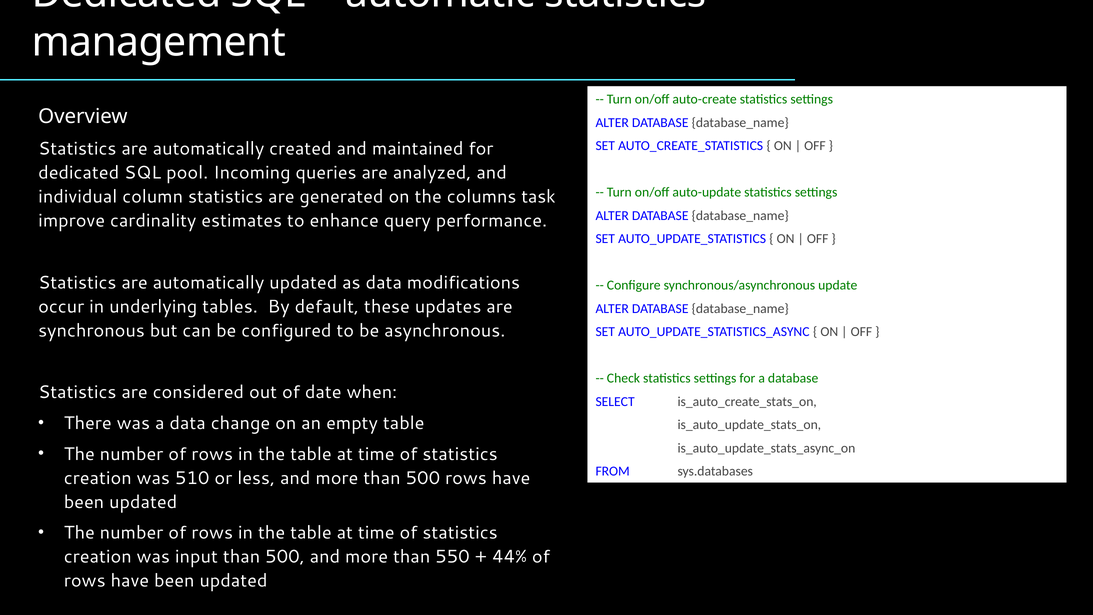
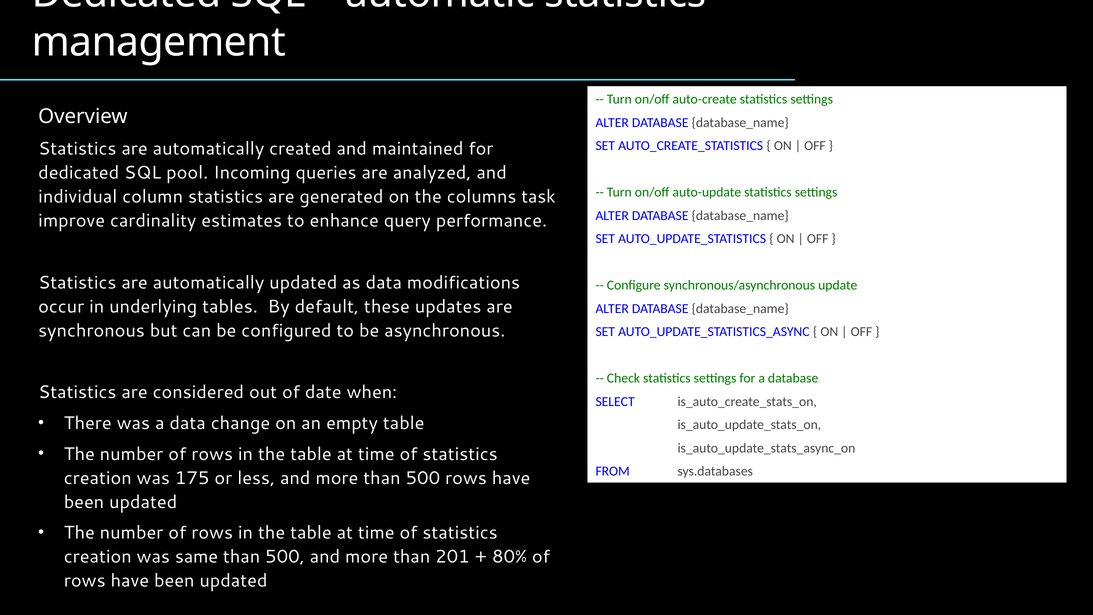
510: 510 -> 175
input: input -> same
550: 550 -> 201
44%: 44% -> 80%
